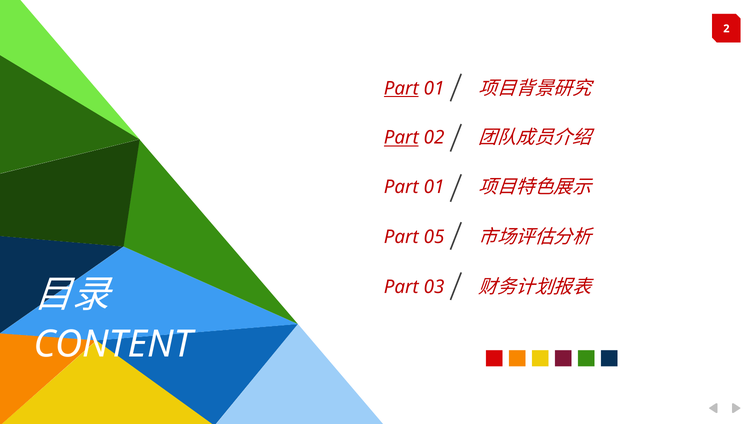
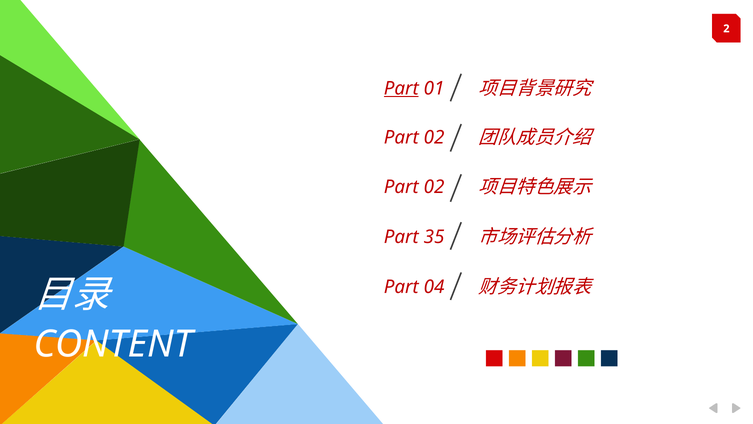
Part at (401, 138) underline: present -> none
01 at (434, 187): 01 -> 02
05: 05 -> 35
03: 03 -> 04
